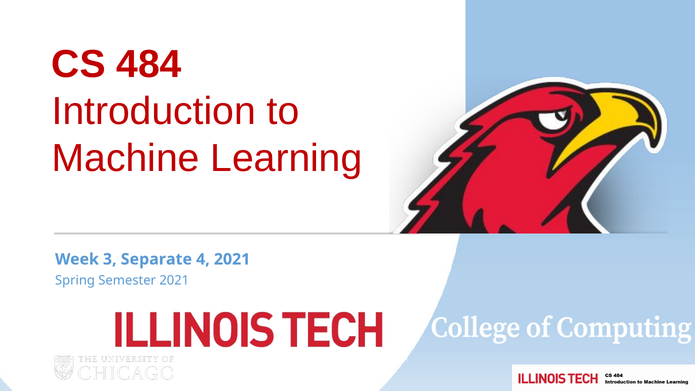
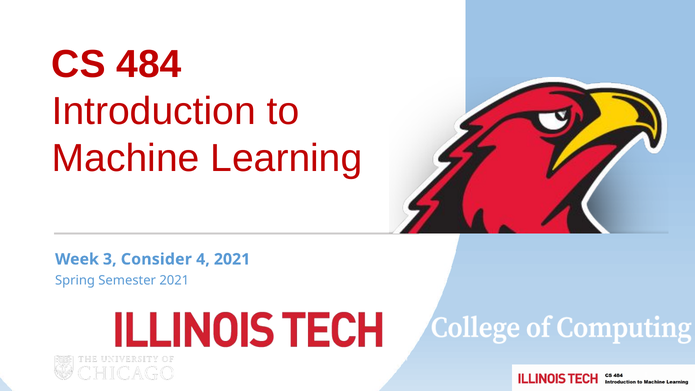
Separate: Separate -> Consider
